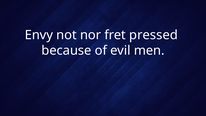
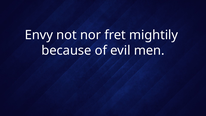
pressed: pressed -> mightily
